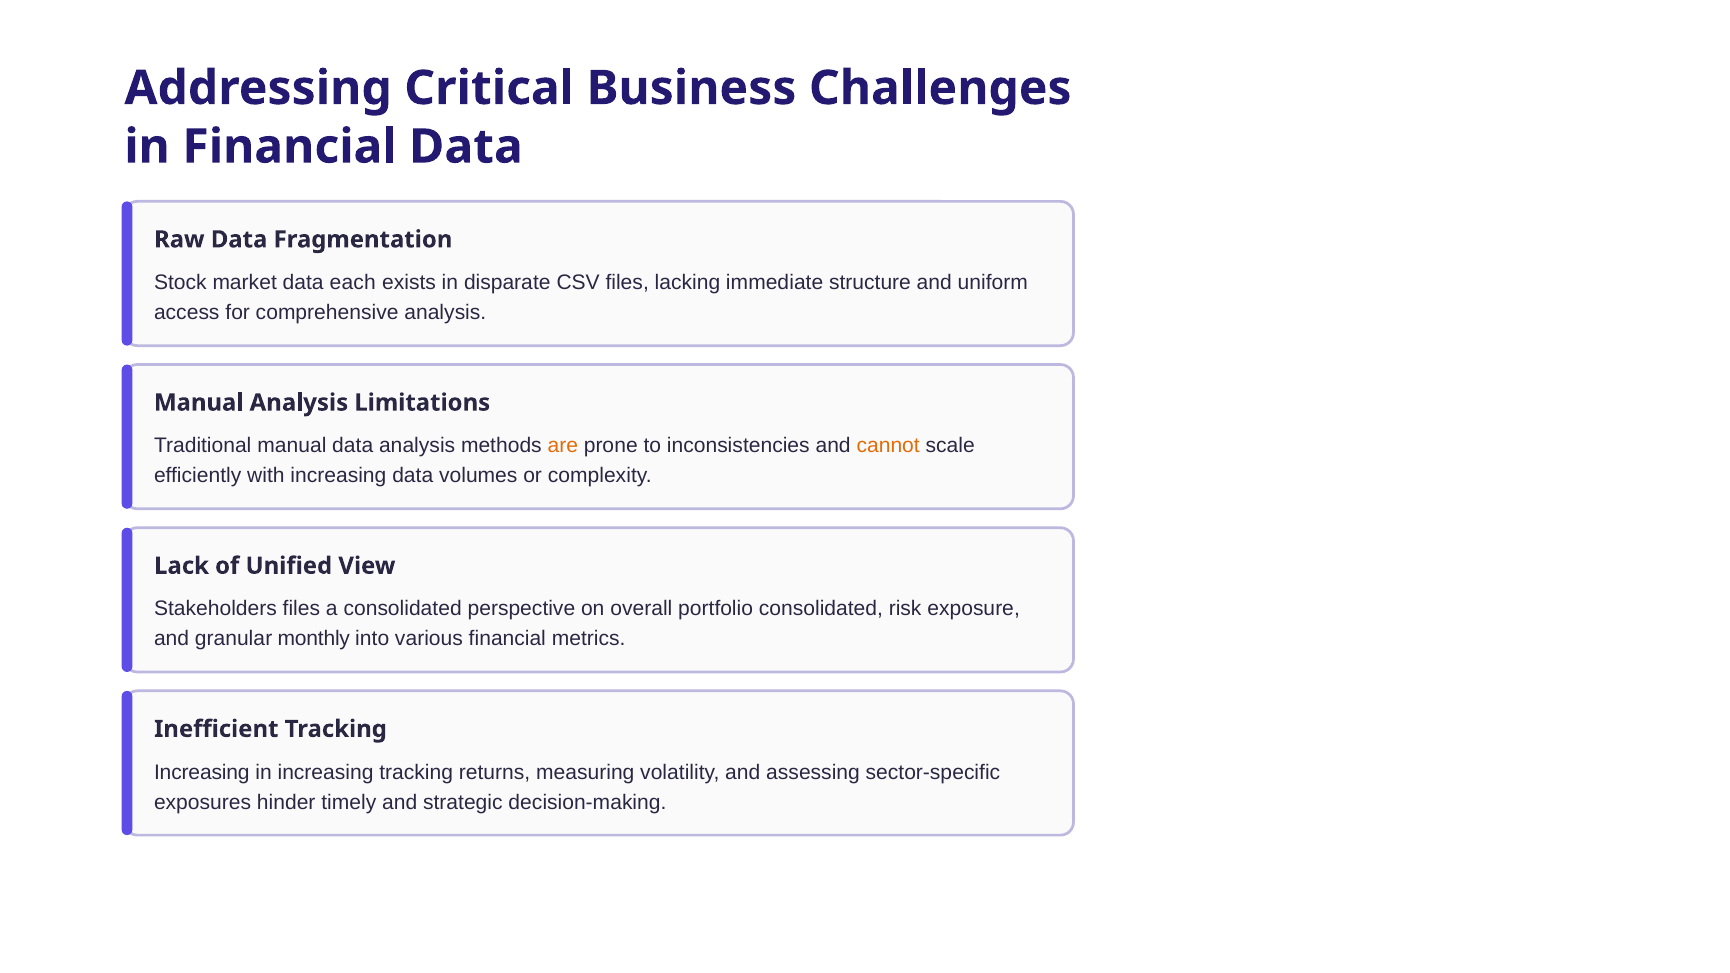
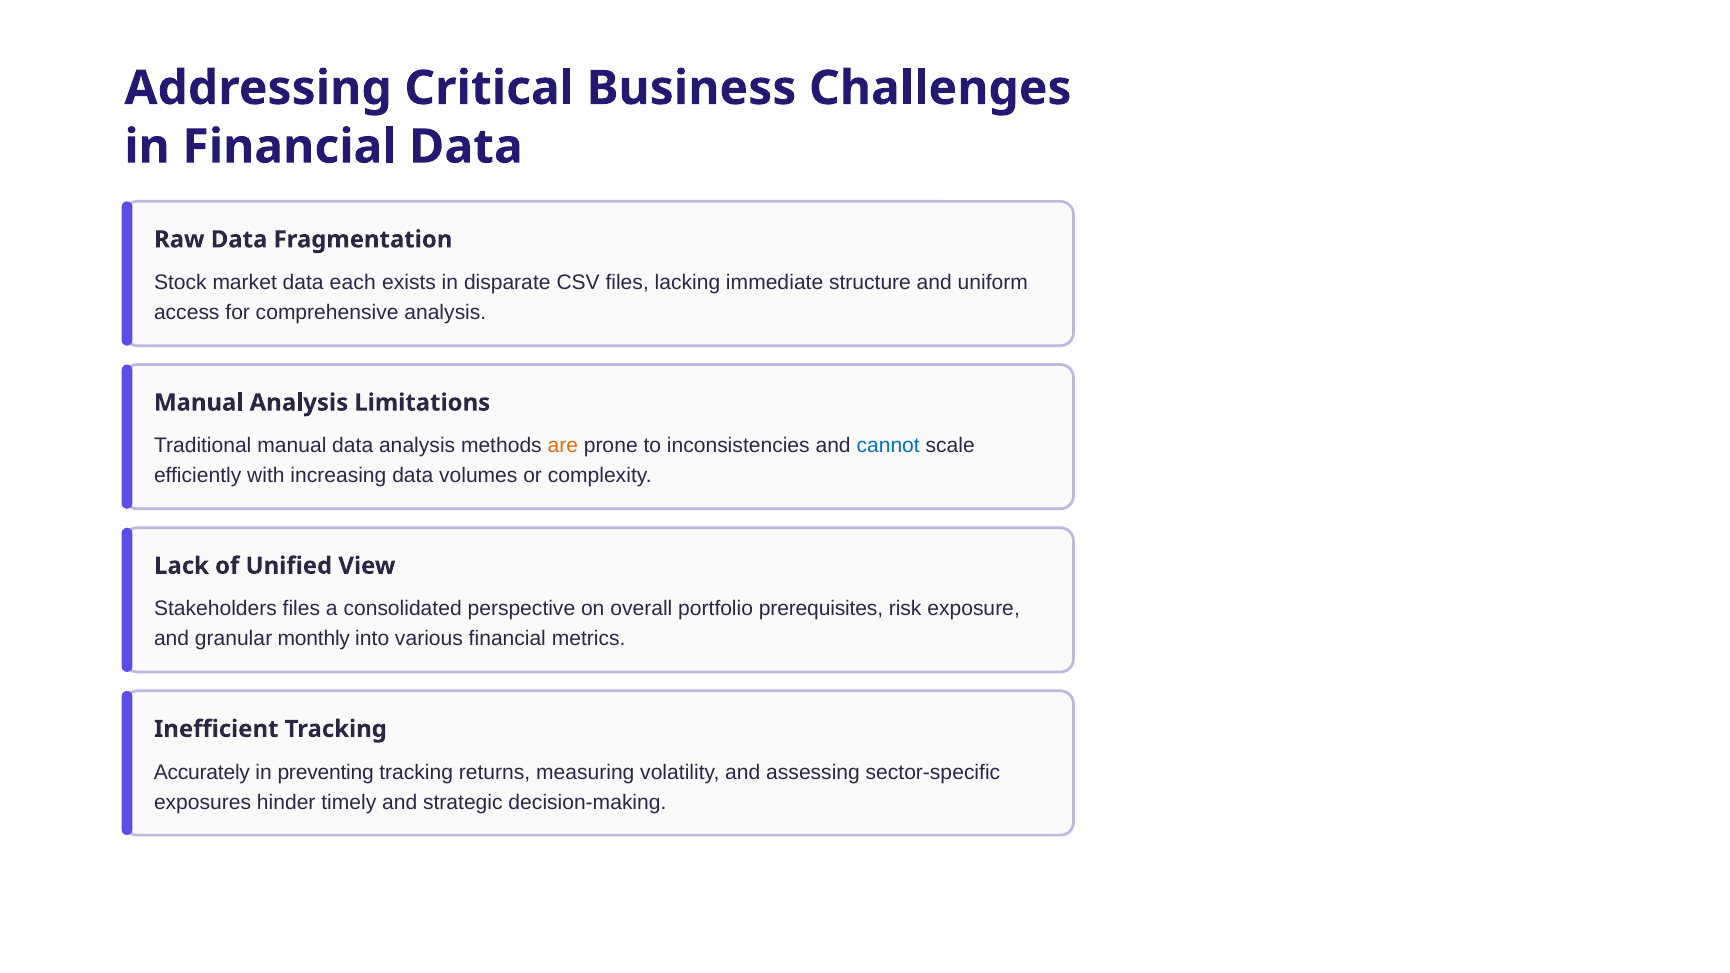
cannot colour: orange -> blue
portfolio consolidated: consolidated -> prerequisites
Increasing at (202, 772): Increasing -> Accurately
in increasing: increasing -> preventing
